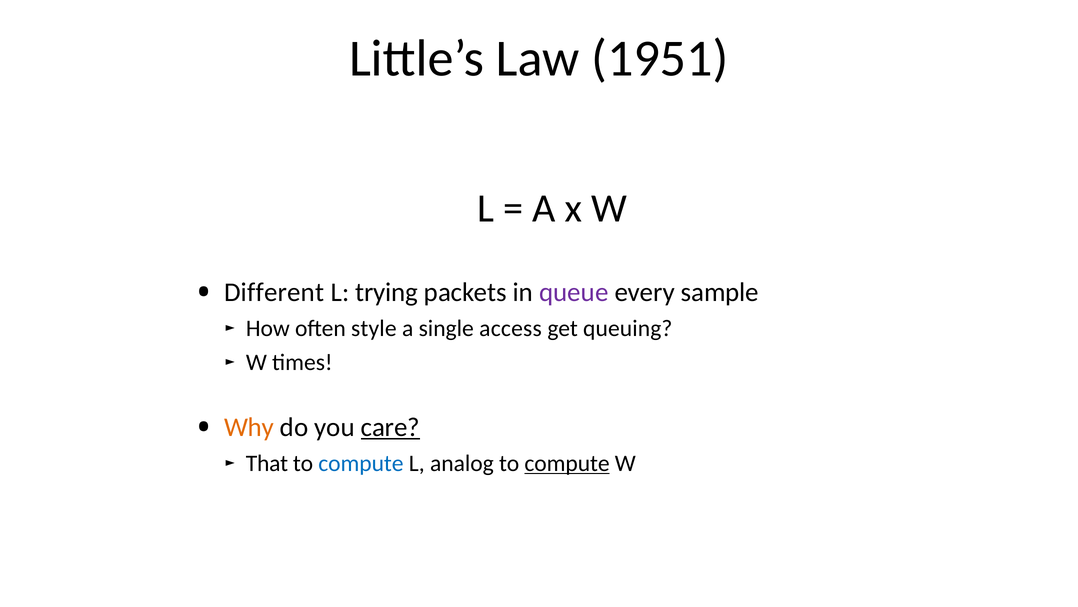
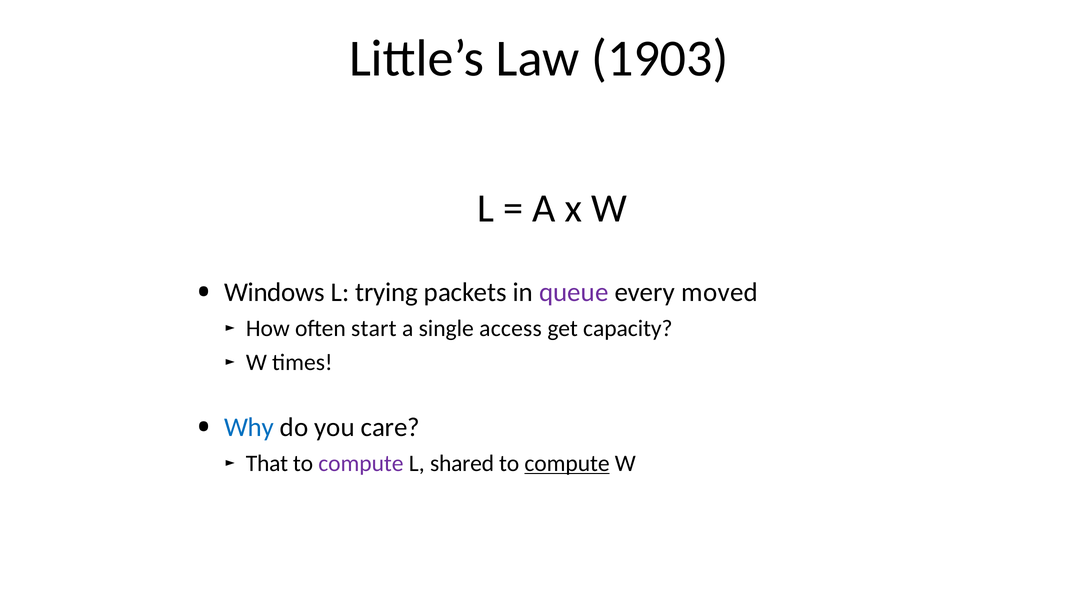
1951: 1951 -> 1903
Different: Different -> Windows
sample: sample -> moved
style: style -> start
queuing: queuing -> capacity
Why colour: orange -> blue
care underline: present -> none
compute at (361, 463) colour: blue -> purple
analog: analog -> shared
